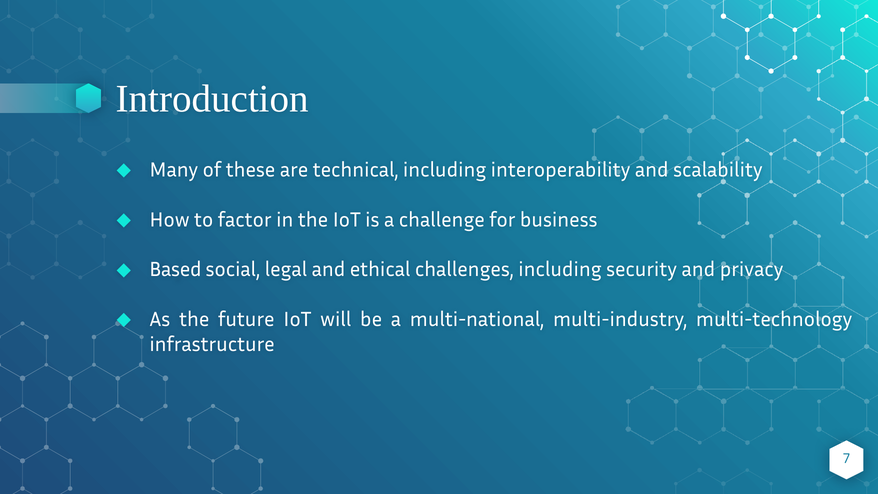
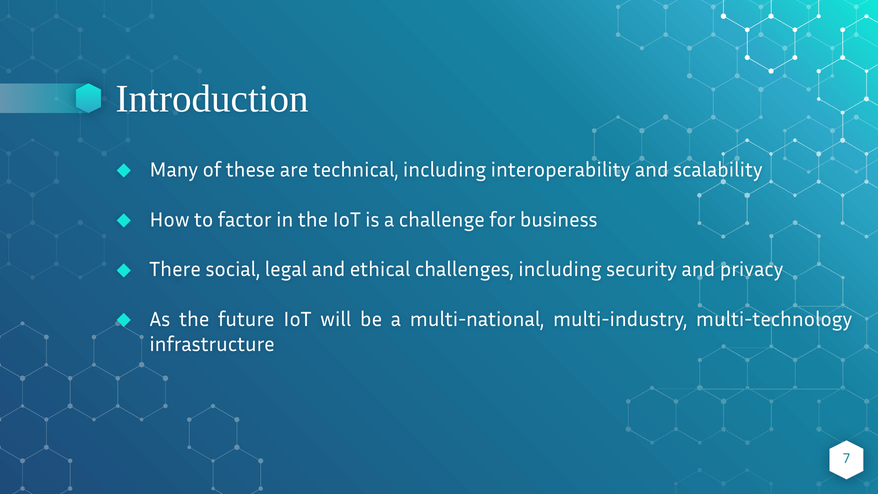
Based: Based -> There
